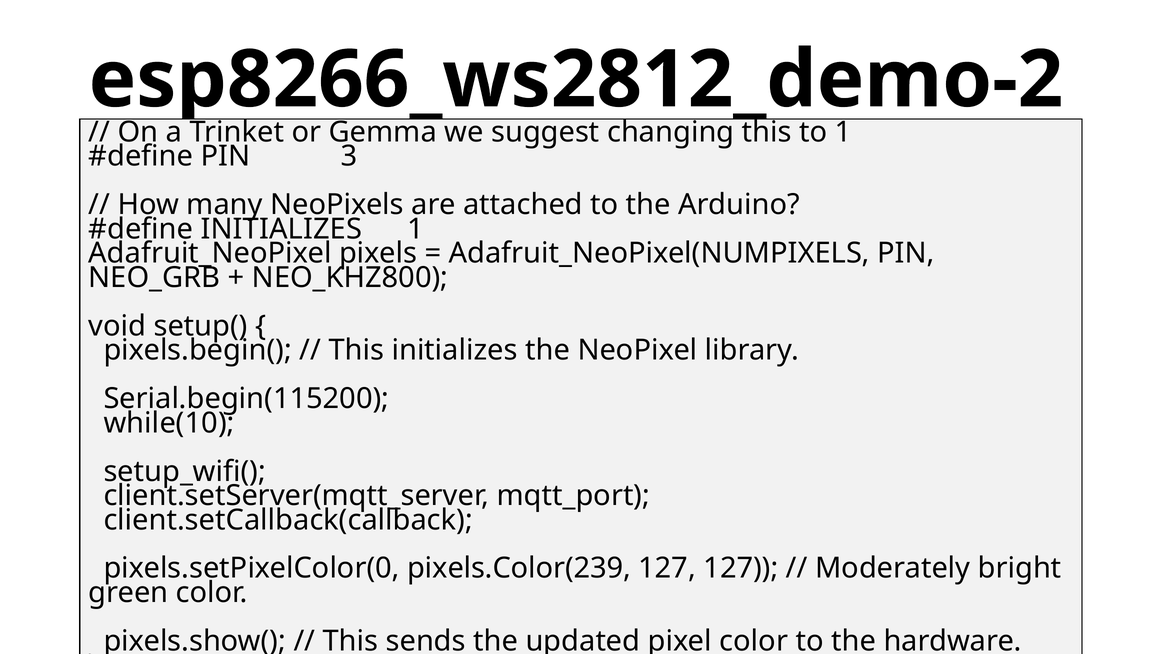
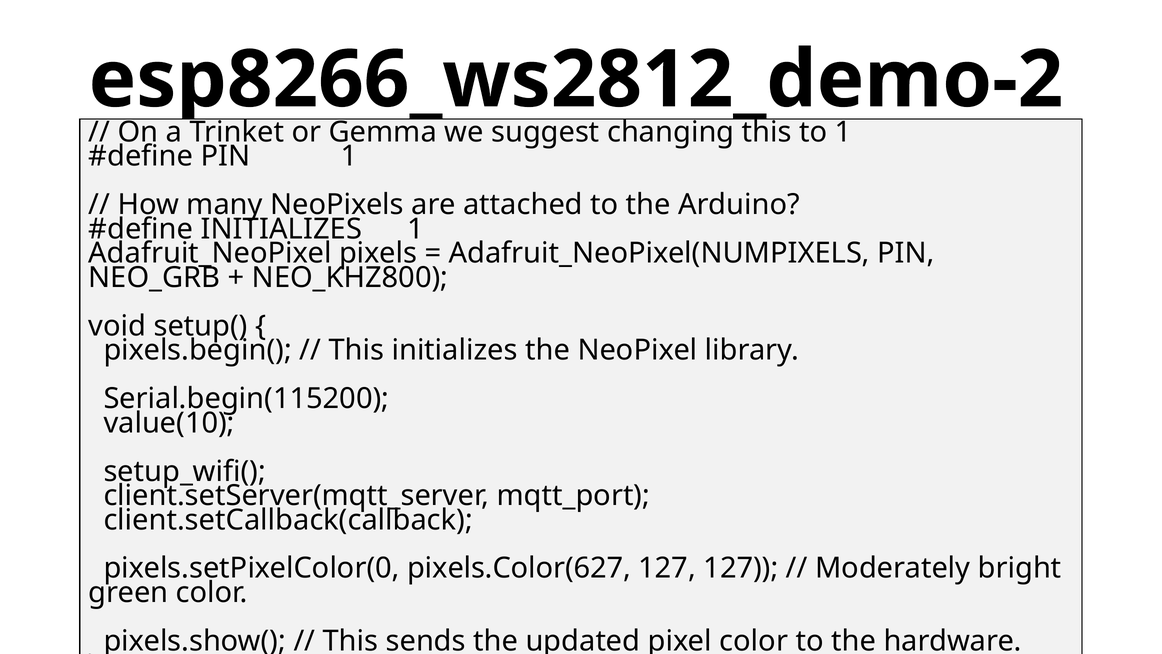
PIN 3: 3 -> 1
while(10: while(10 -> value(10
pixels.Color(239: pixels.Color(239 -> pixels.Color(627
